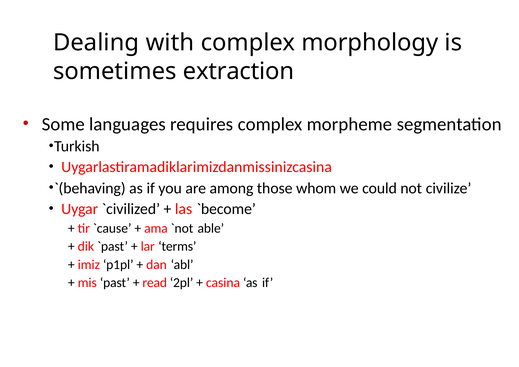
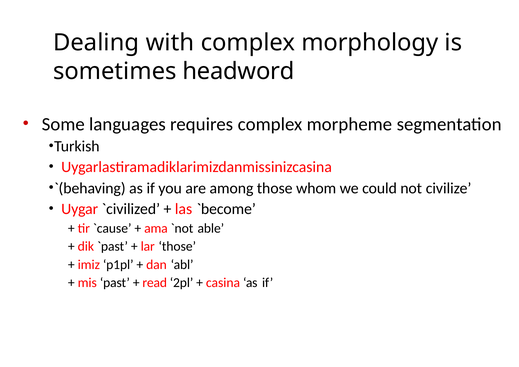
extraction: extraction -> headword
lar terms: terms -> those
